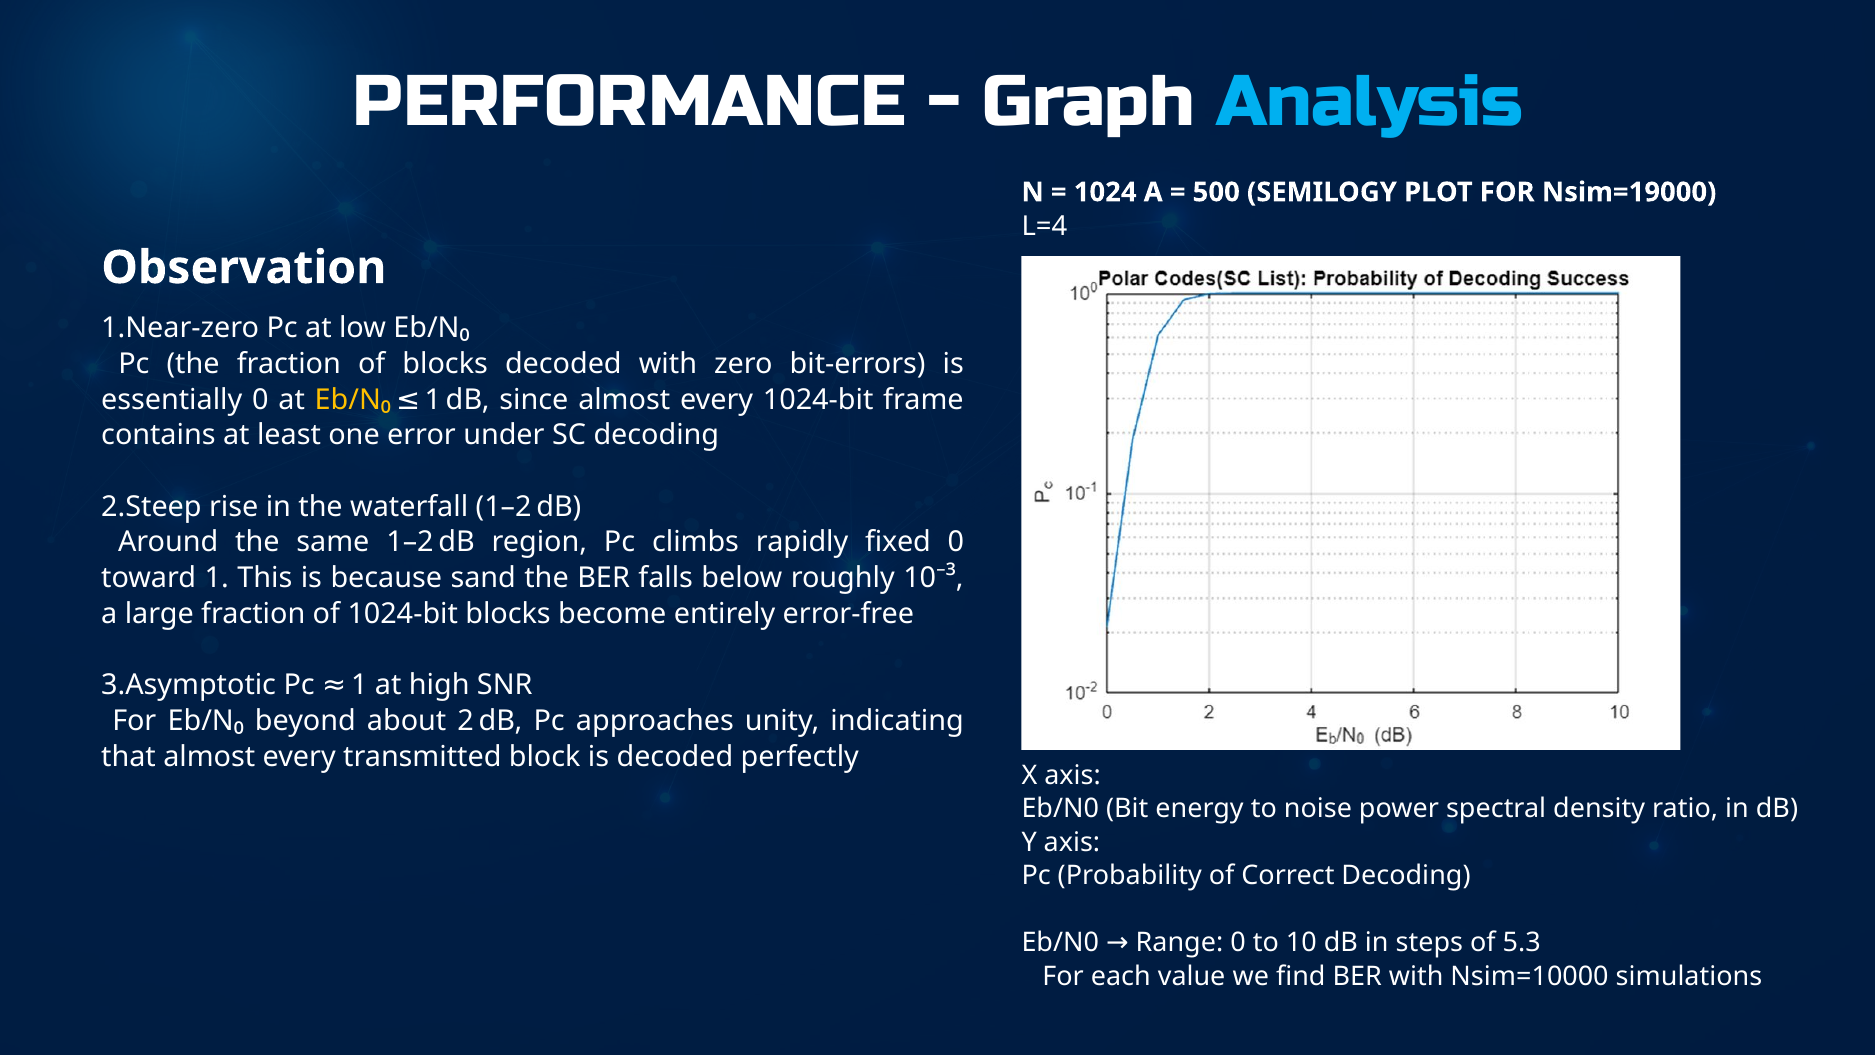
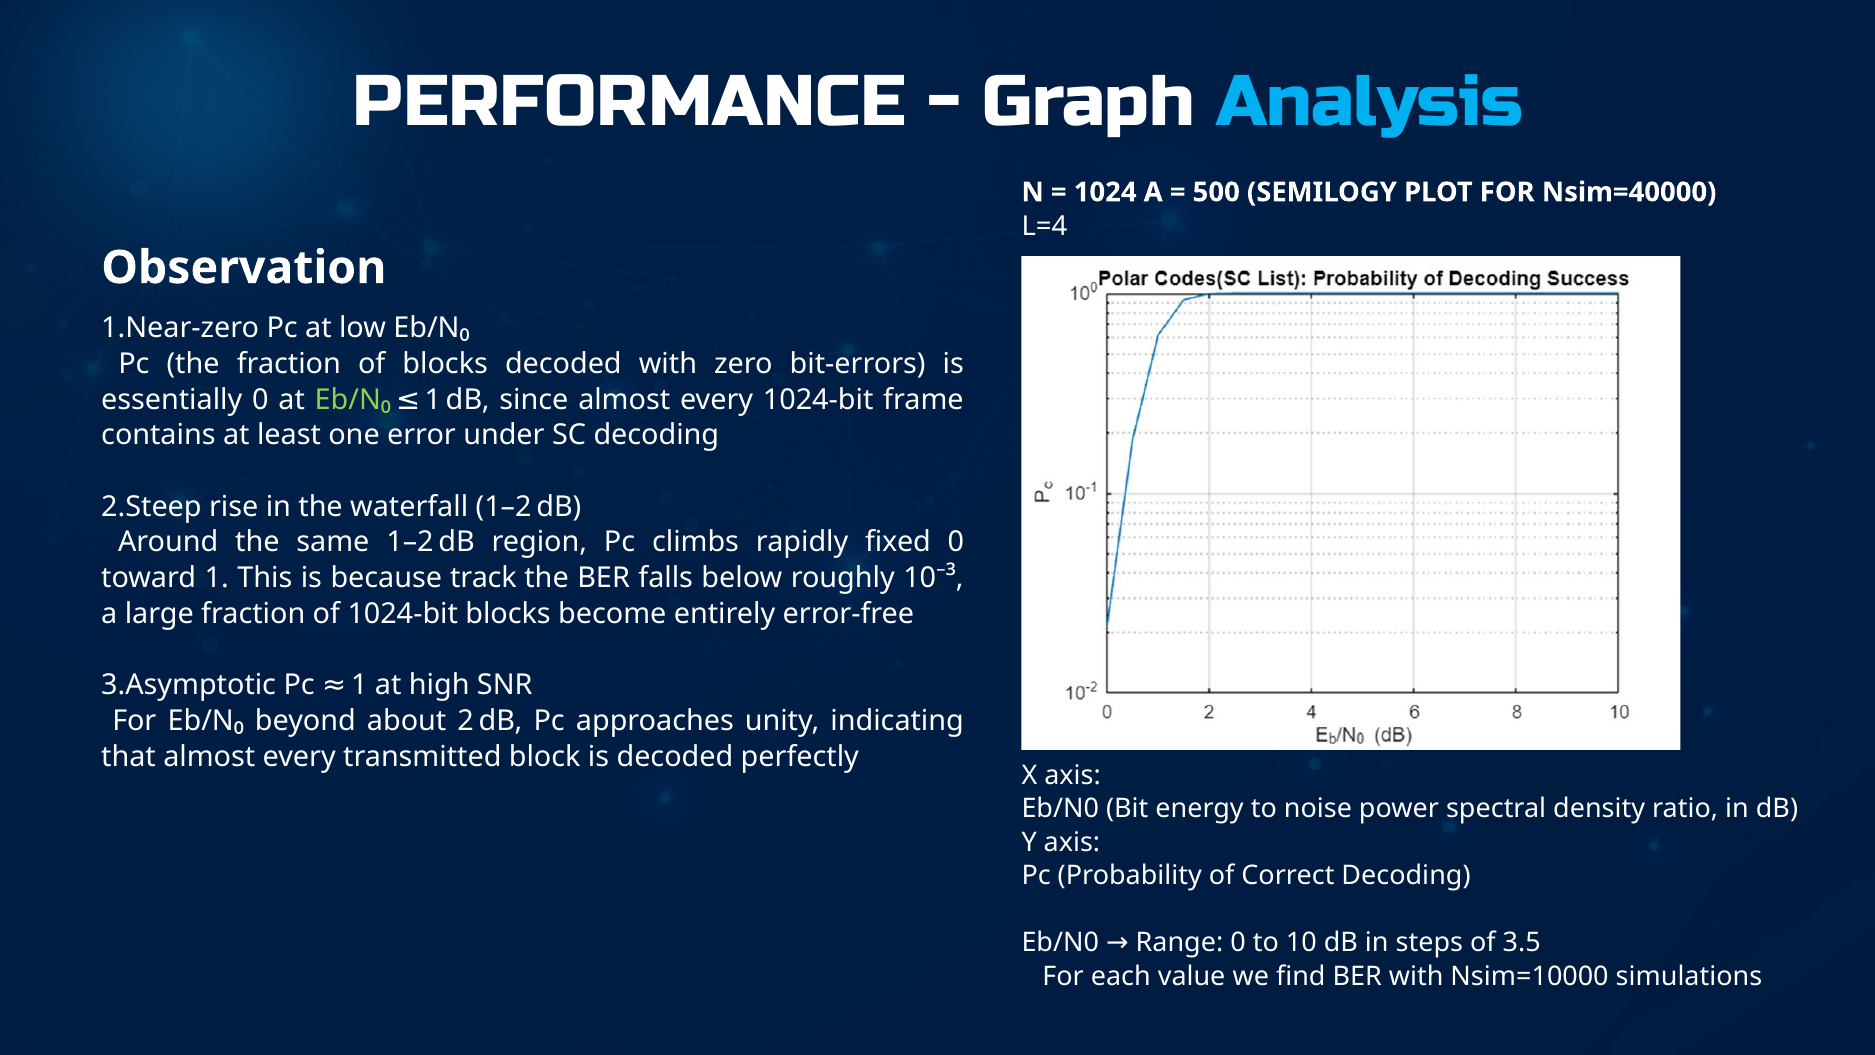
Nsim=19000: Nsim=19000 -> Nsim=40000
Eb/N₀ at (353, 400) colour: yellow -> light green
sand: sand -> track
5.3: 5.3 -> 3.5
